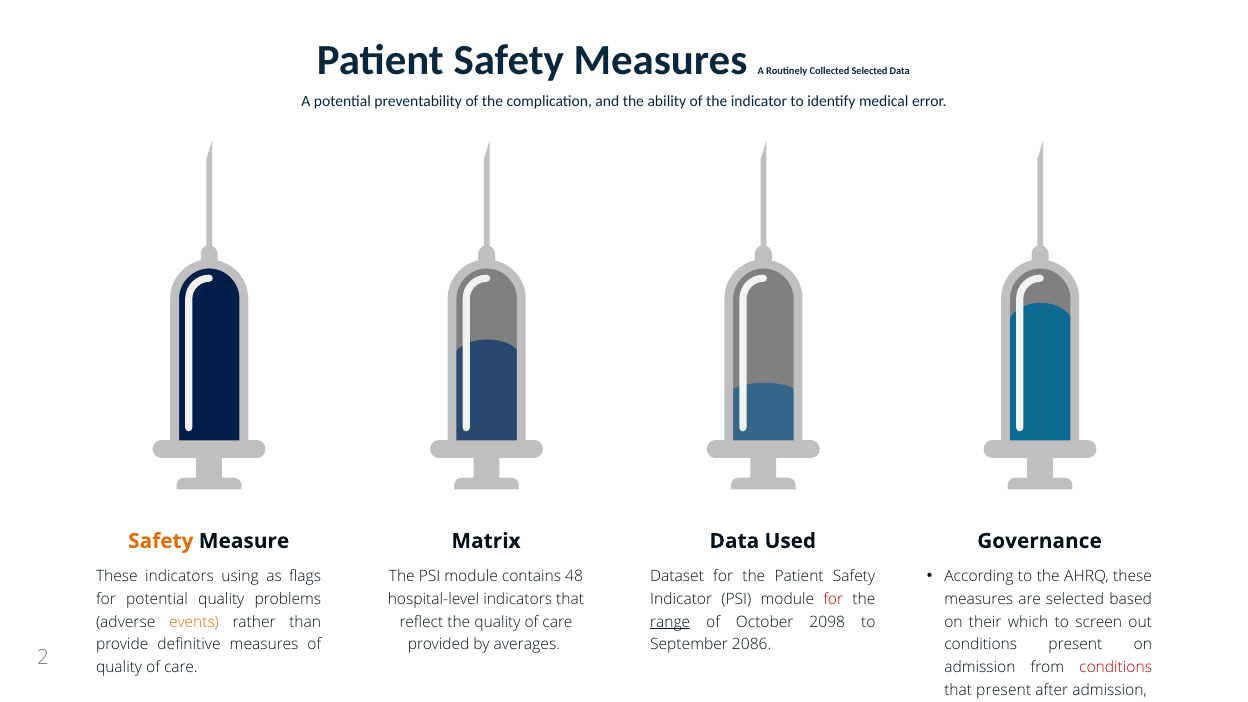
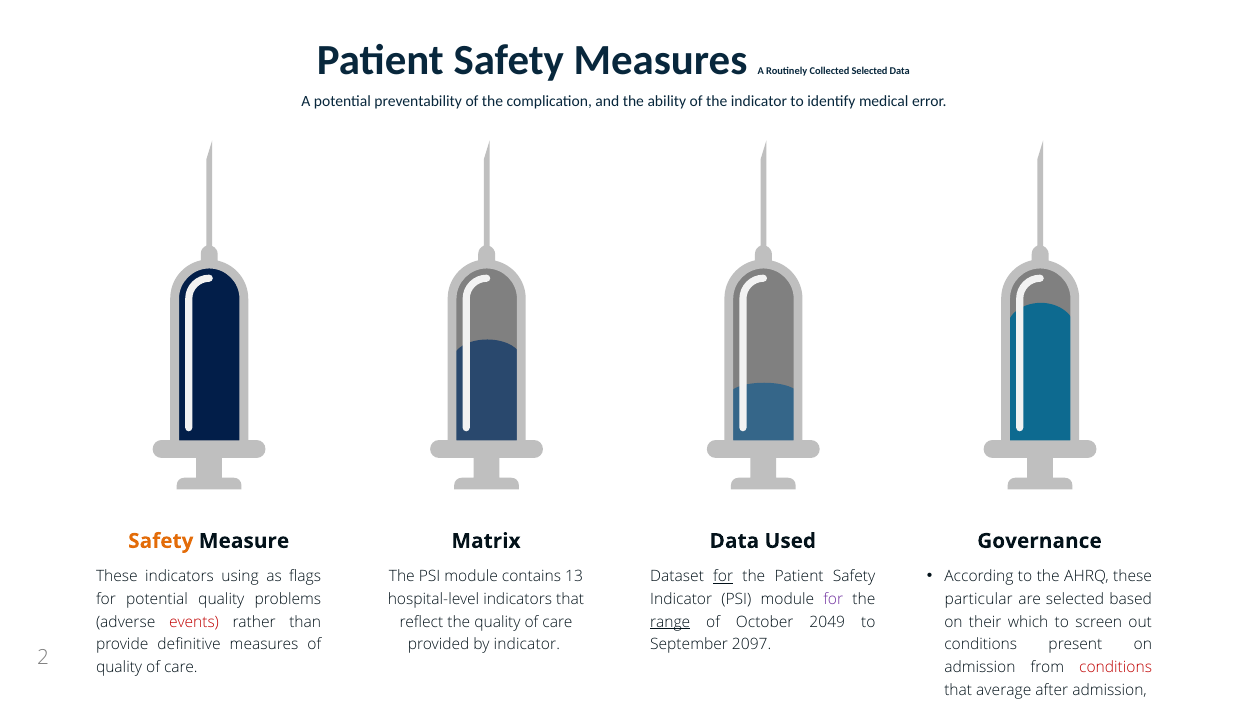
48: 48 -> 13
for at (723, 577) underline: none -> present
for at (833, 599) colour: red -> purple
measures at (979, 599): measures -> particular
2098: 2098 -> 2049
events colour: orange -> red
by averages: averages -> indicator
2086: 2086 -> 2097
that present: present -> average
